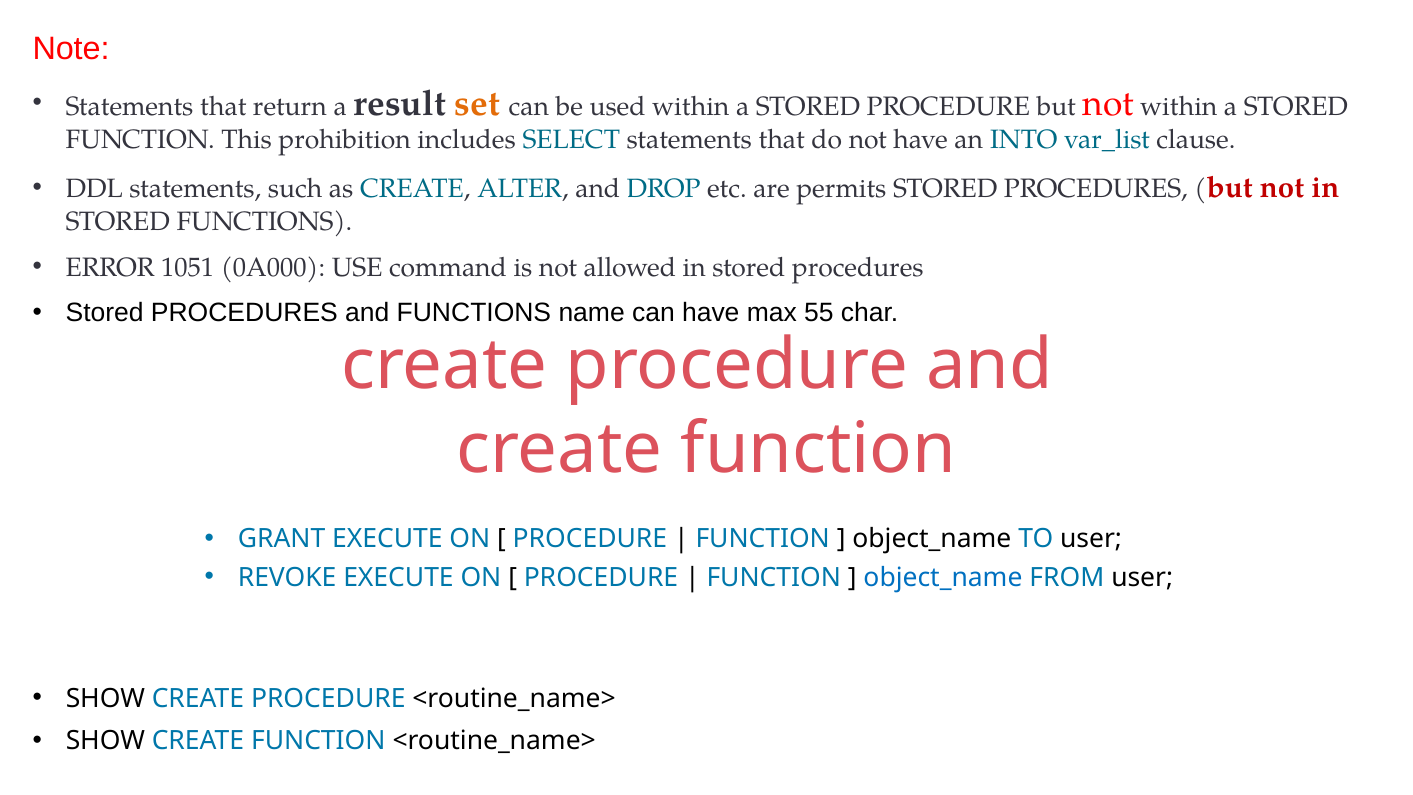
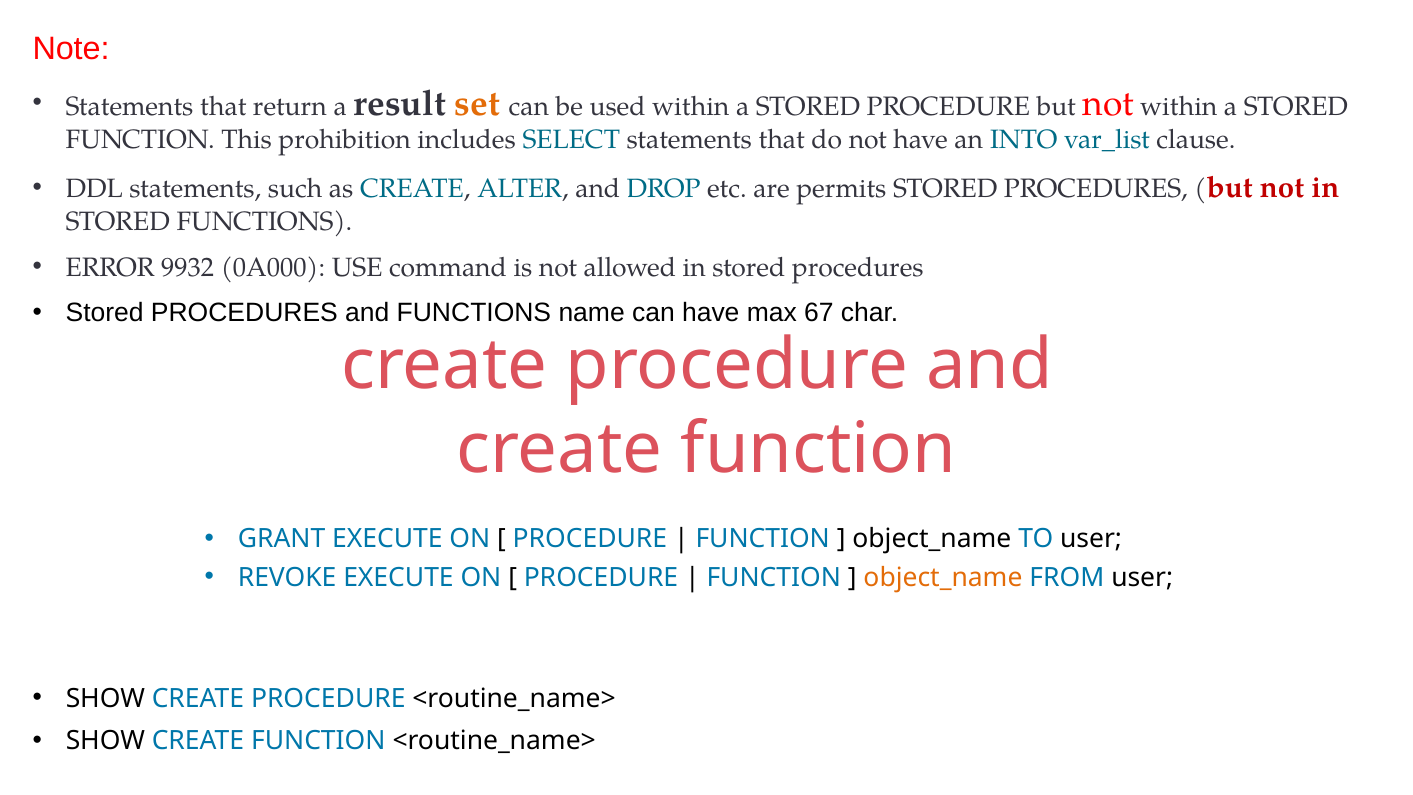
1051: 1051 -> 9932
55: 55 -> 67
object_name at (943, 577) colour: blue -> orange
